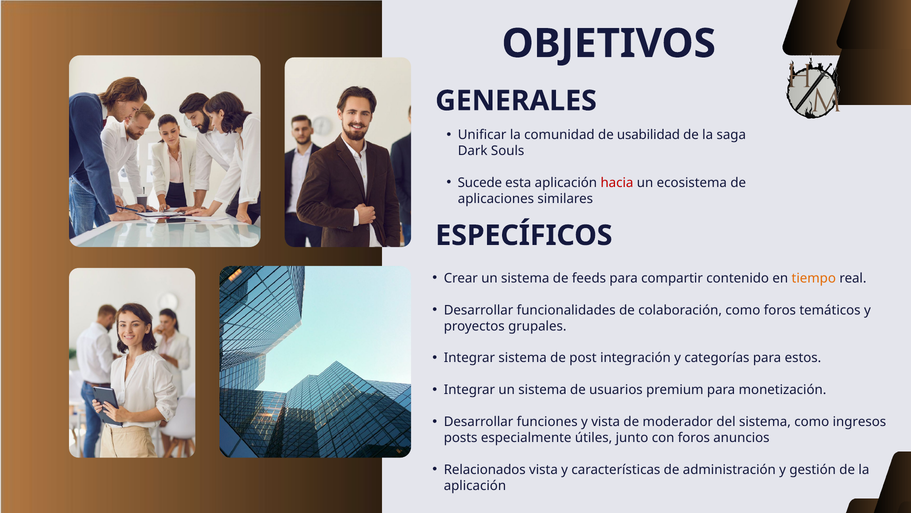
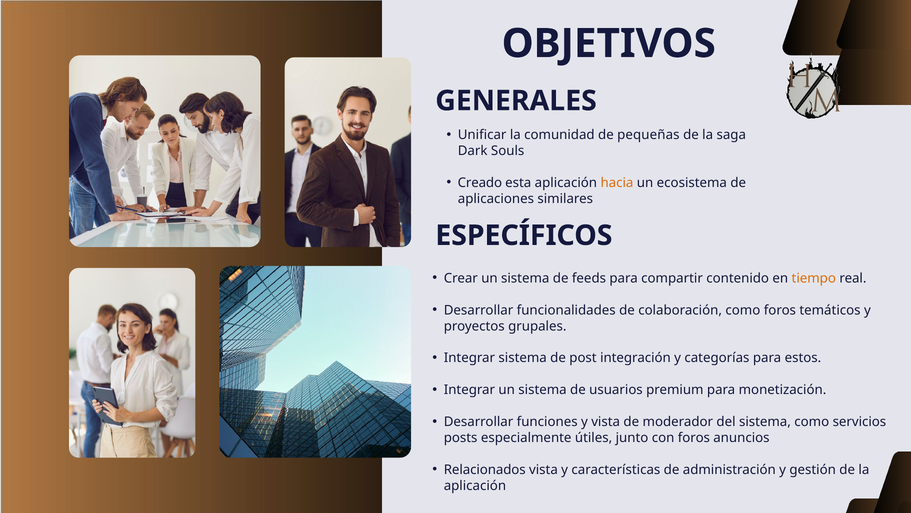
usabilidad: usabilidad -> pequeñas
Sucede: Sucede -> Creado
hacia colour: red -> orange
ingresos: ingresos -> servicios
